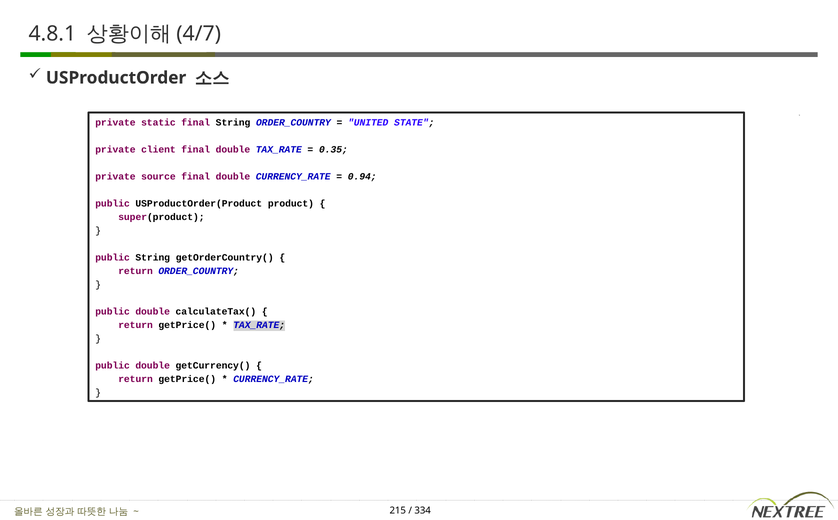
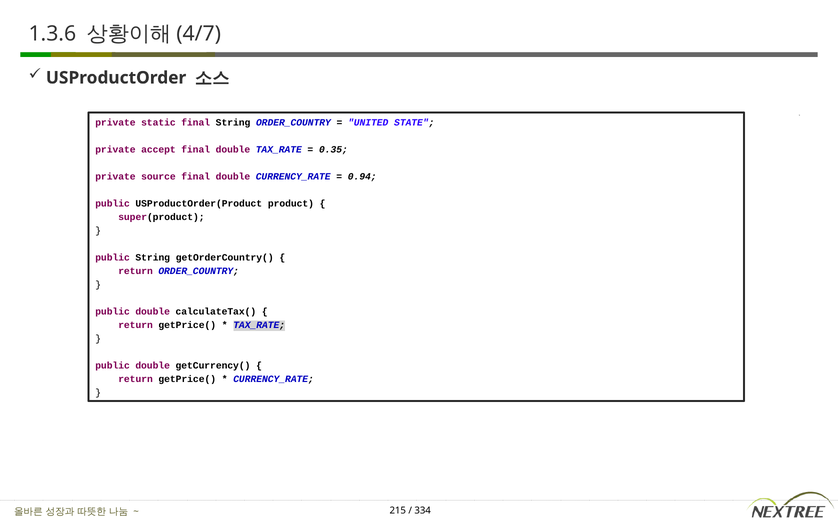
4.8.1: 4.8.1 -> 1.3.6
client: client -> accept
